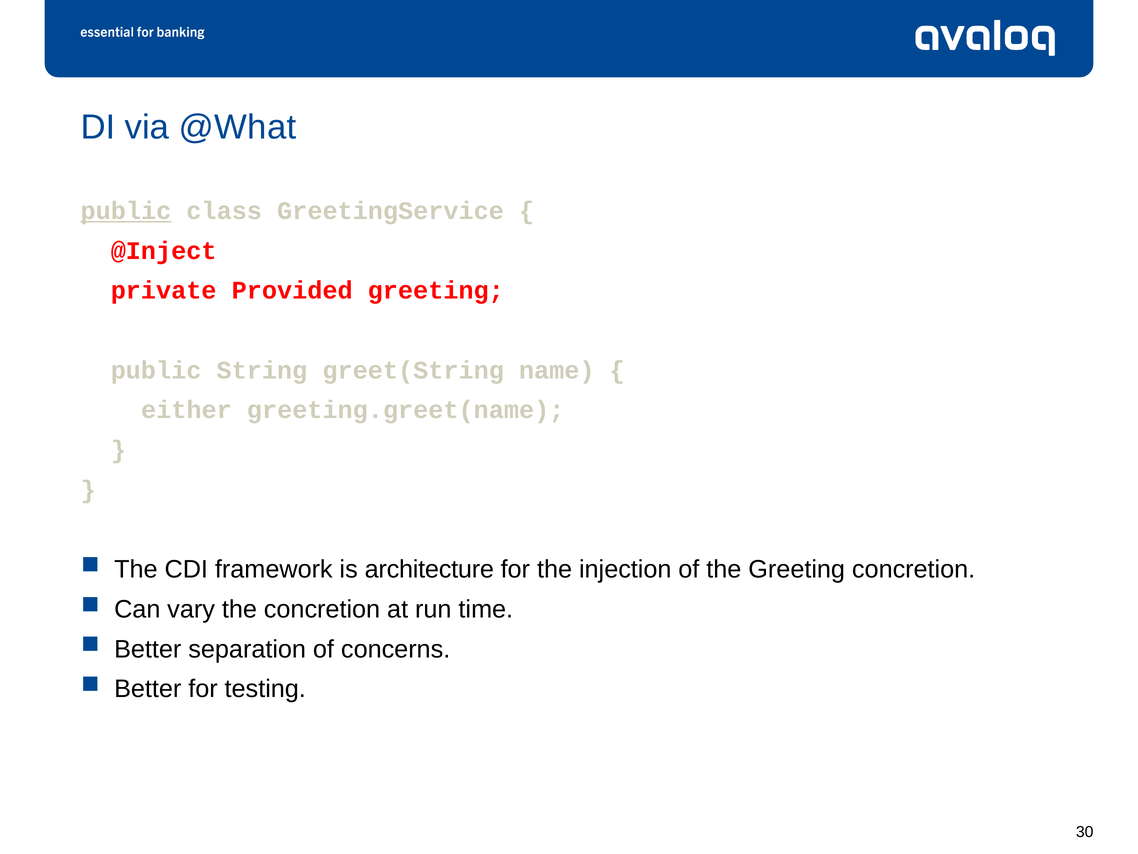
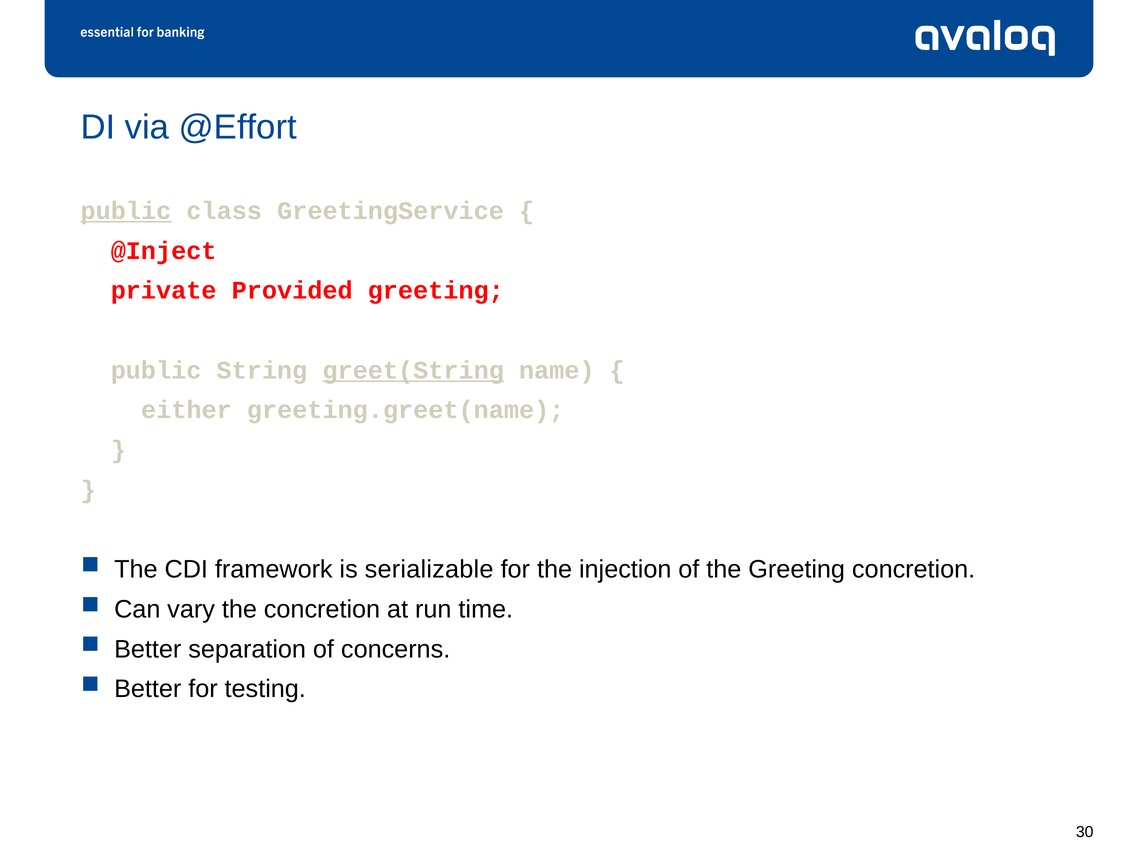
@What: @What -> @Effort
greet(String underline: none -> present
architecture: architecture -> serializable
